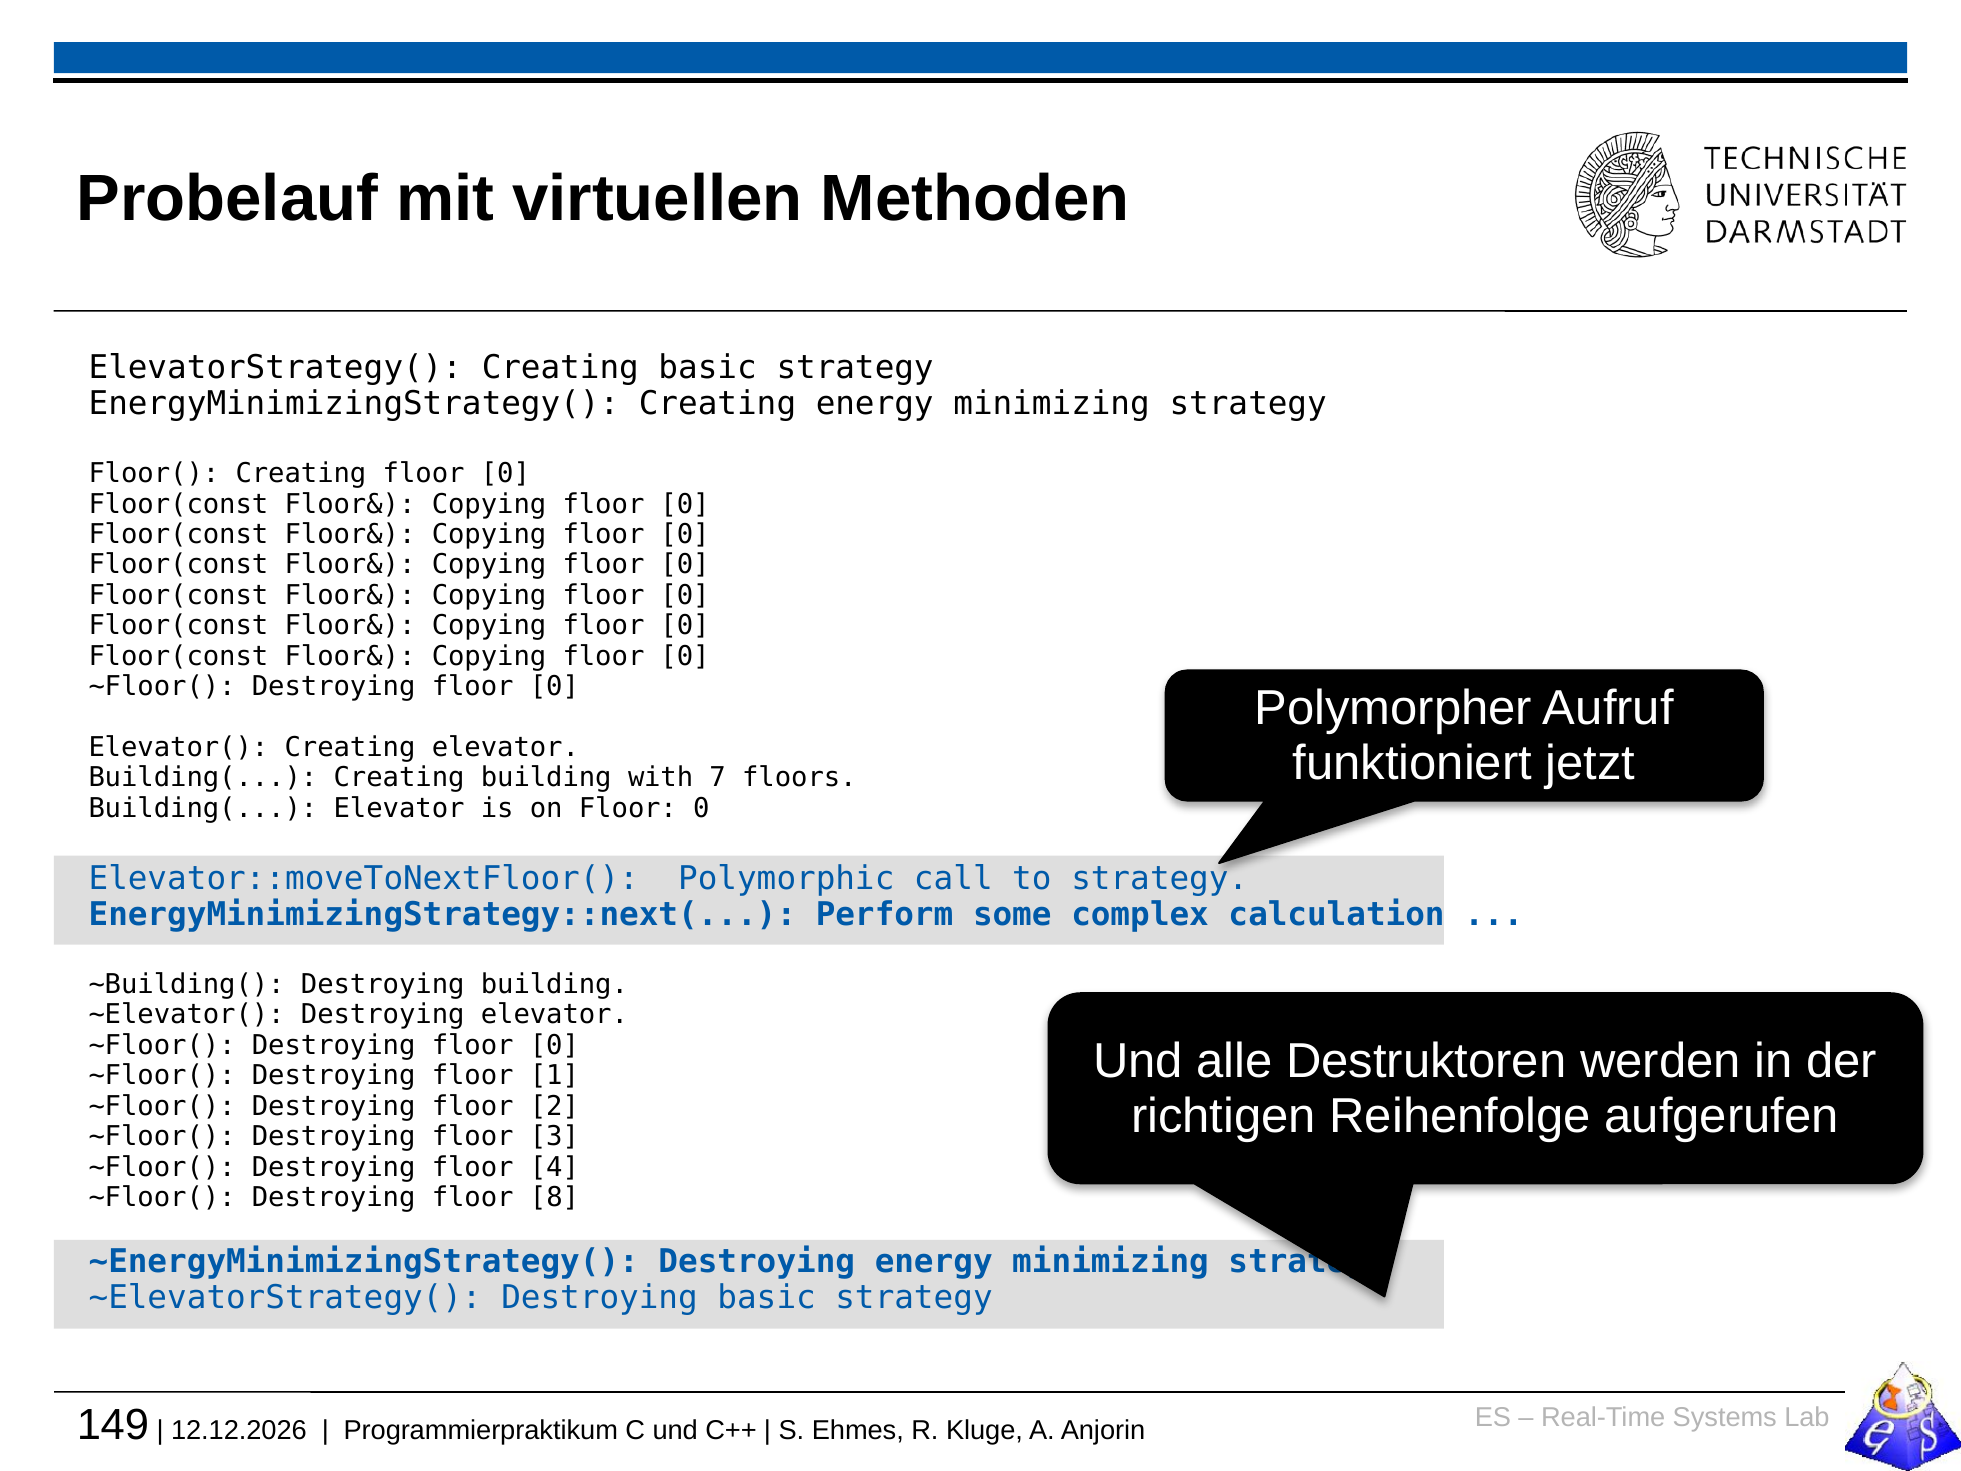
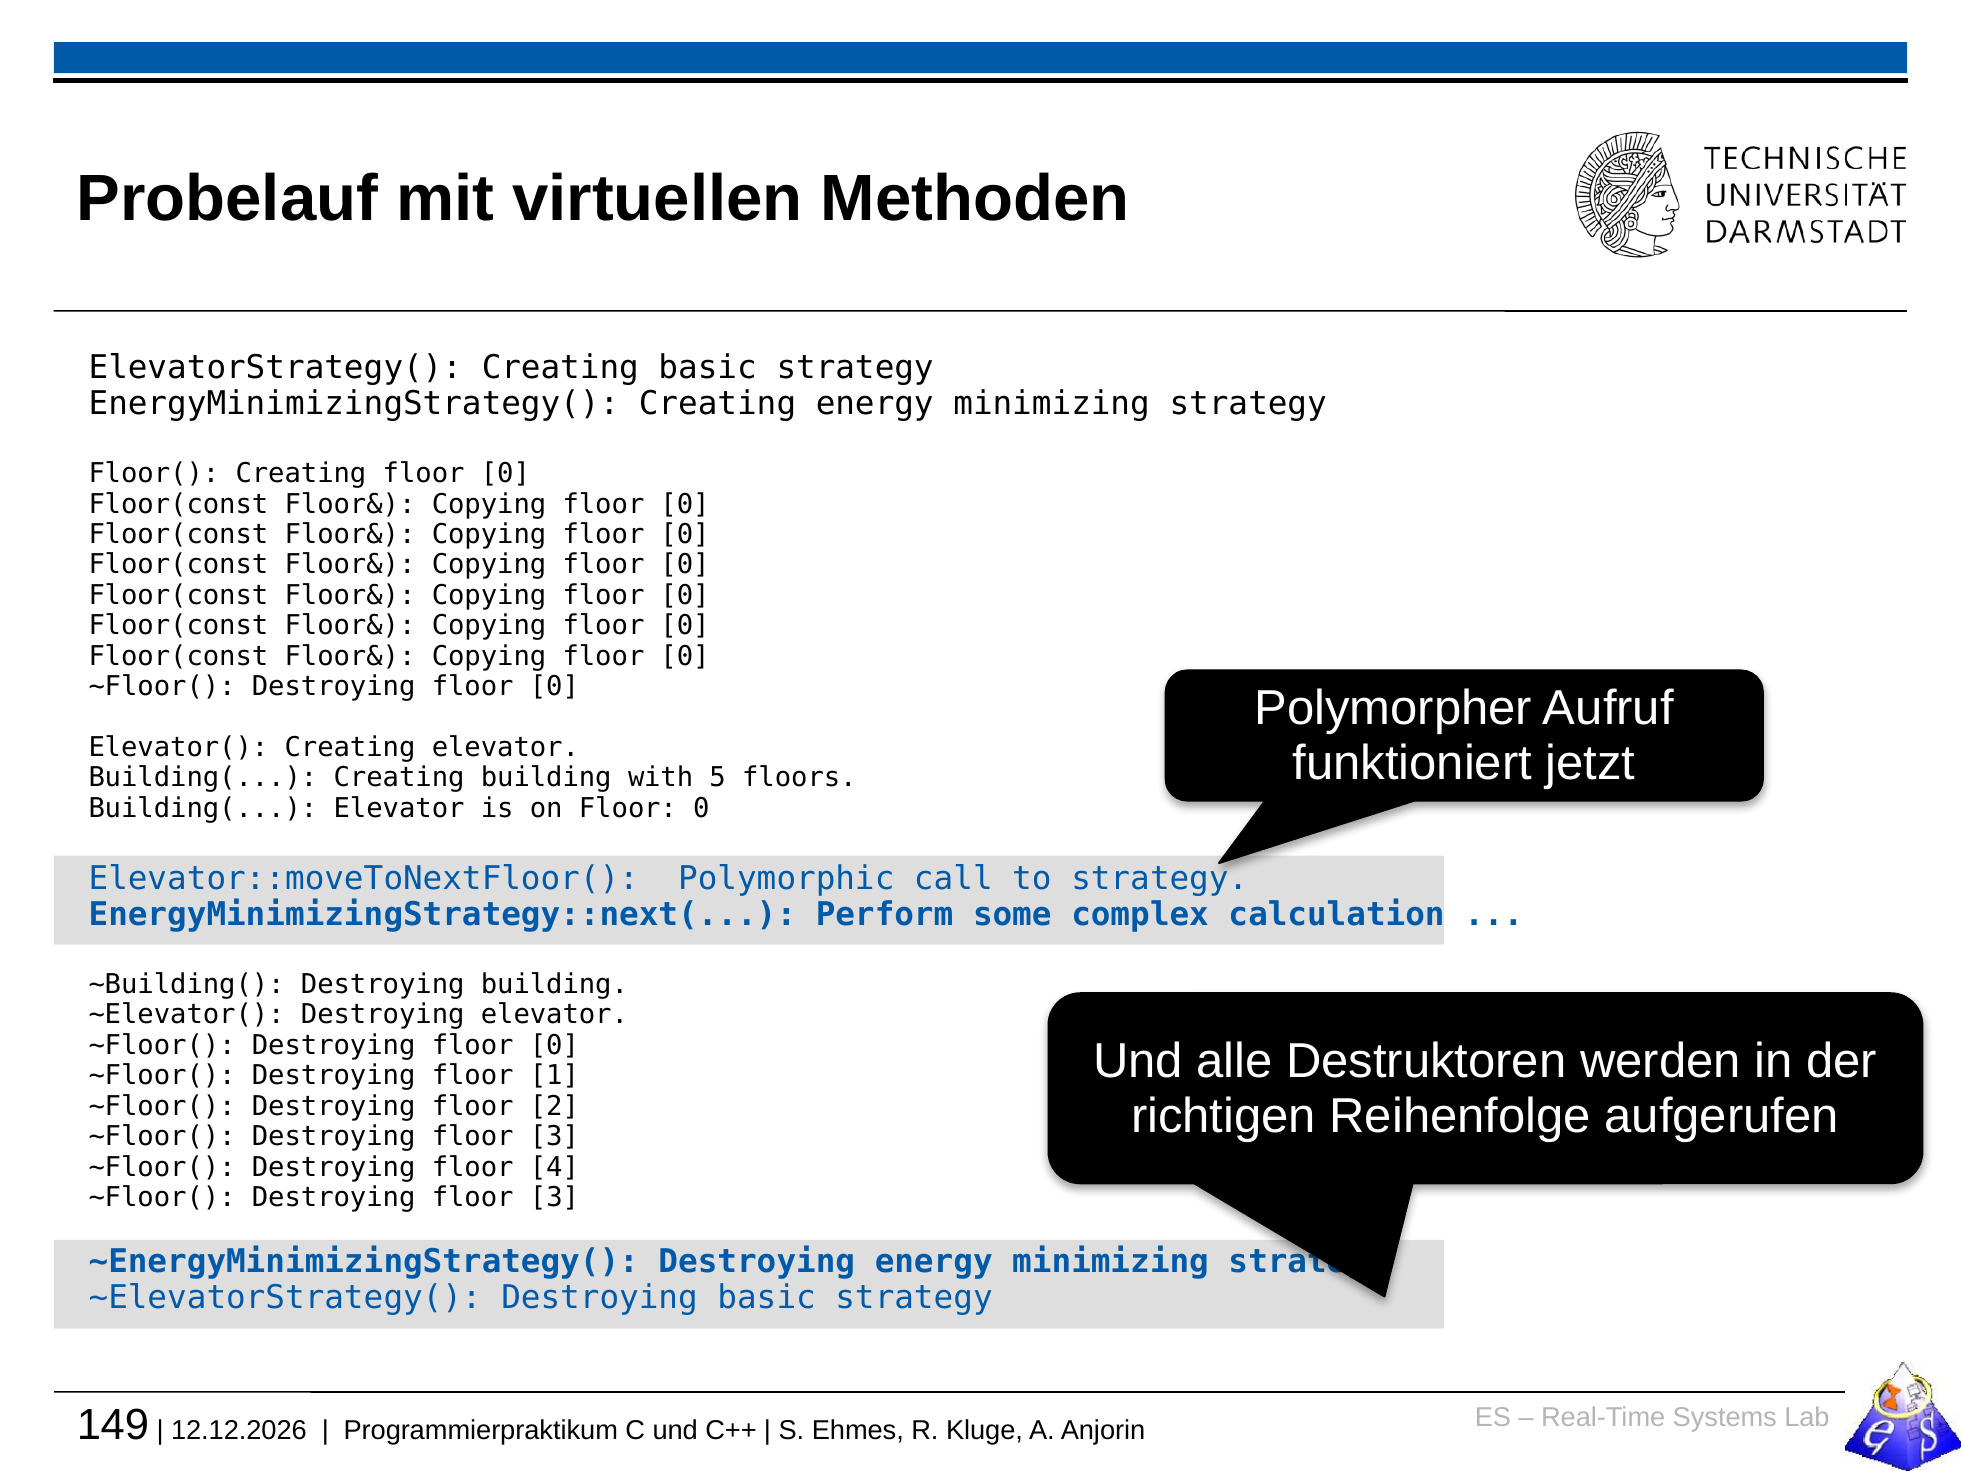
7: 7 -> 5
8 at (554, 1197): 8 -> 3
